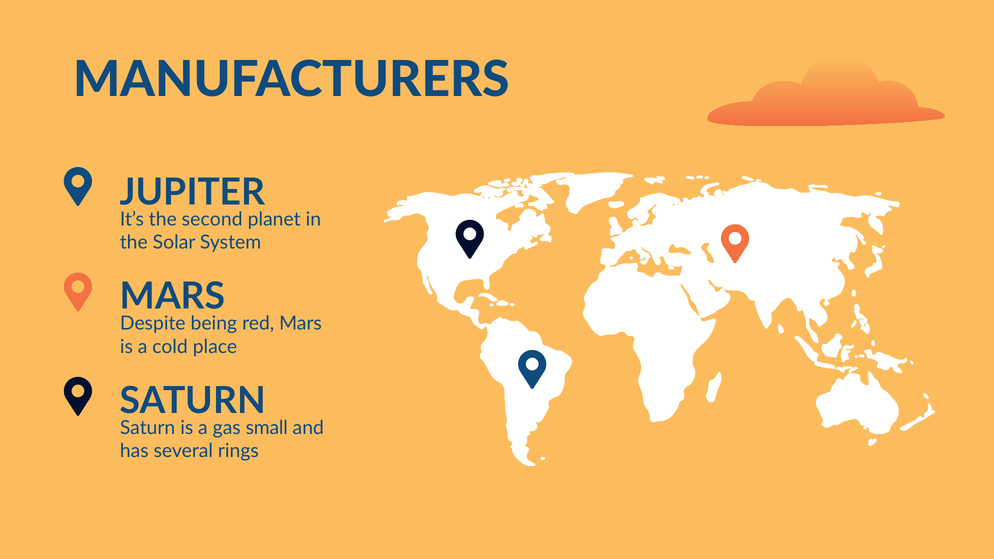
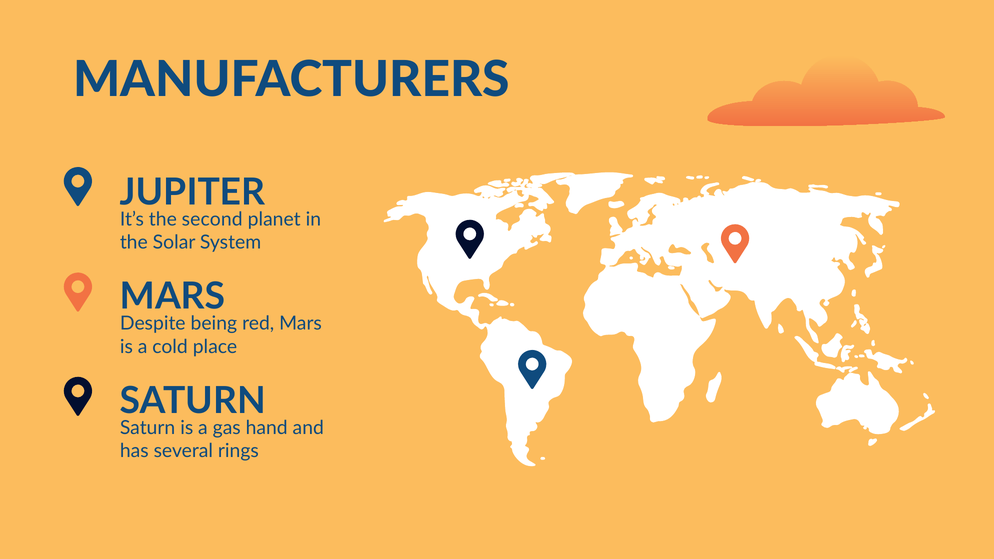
small: small -> hand
